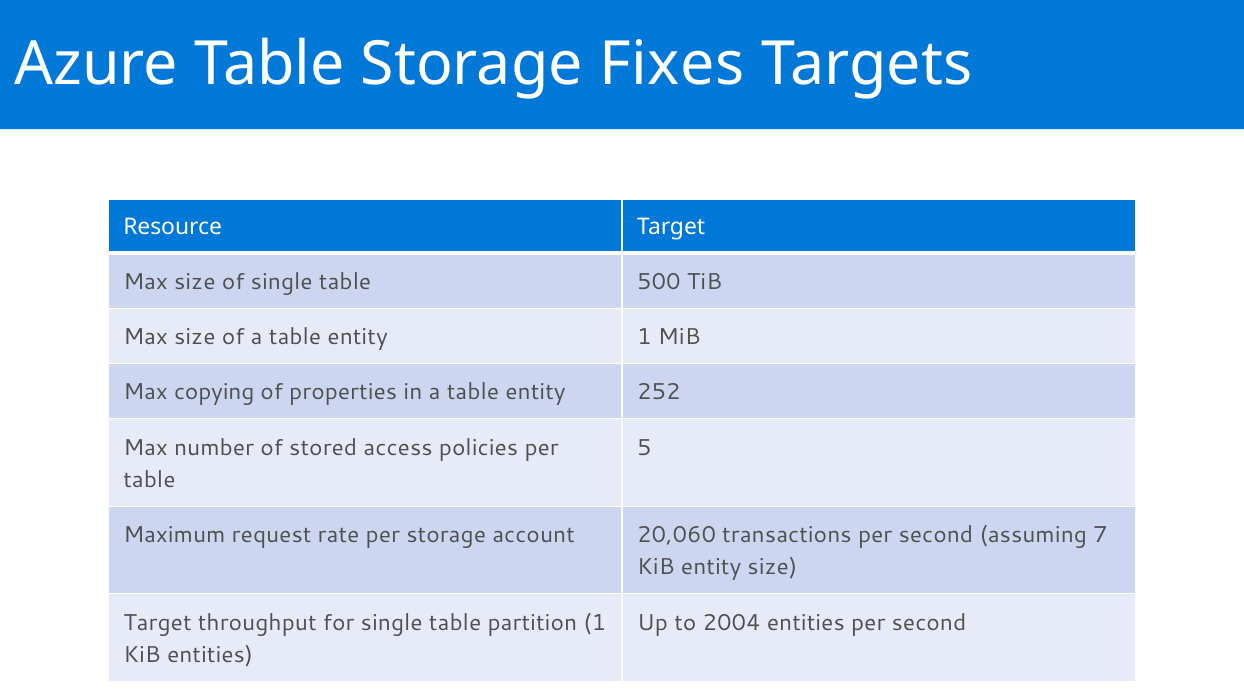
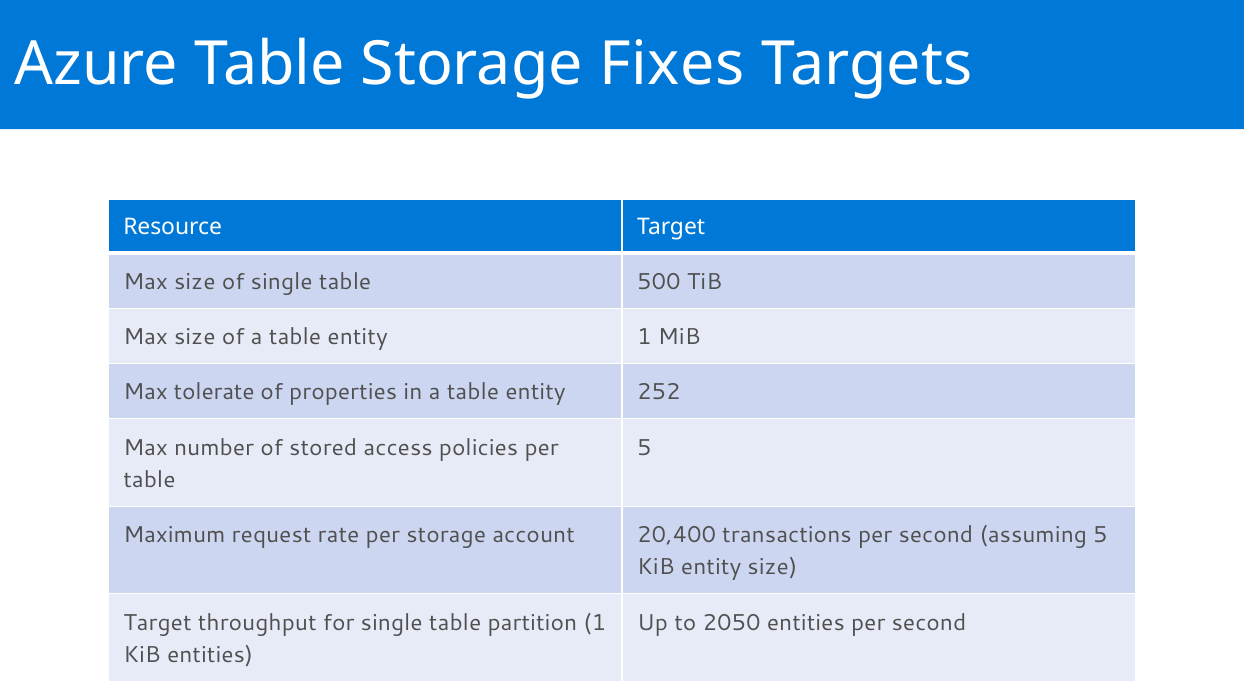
copying: copying -> tolerate
20,060: 20,060 -> 20,400
assuming 7: 7 -> 5
2004: 2004 -> 2050
